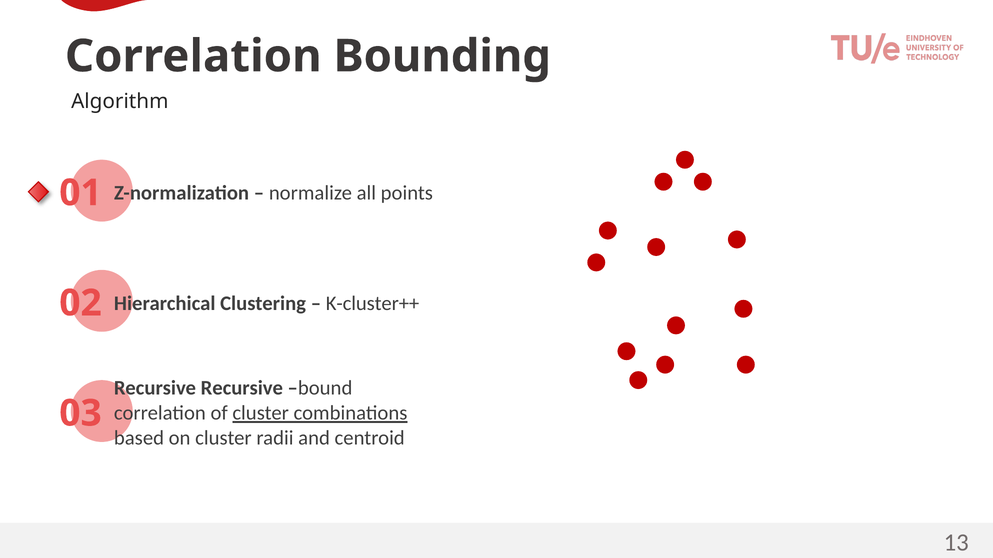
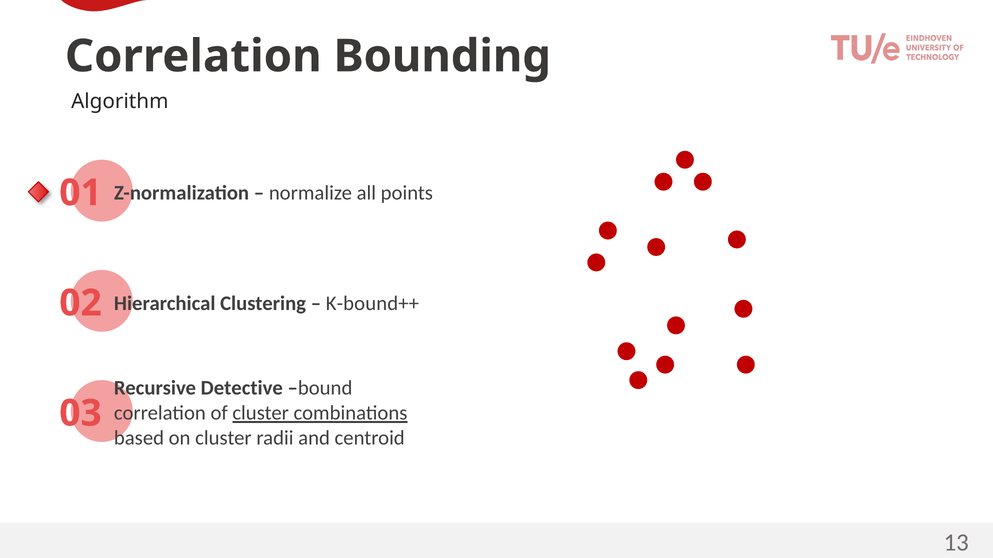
K-cluster++: K-cluster++ -> K-bound++
Recursive Recursive: Recursive -> Detective
